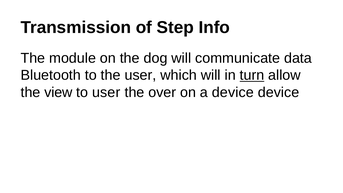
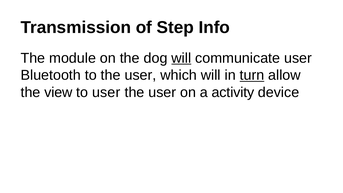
will at (181, 58) underline: none -> present
communicate data: data -> user
over at (162, 92): over -> user
a device: device -> activity
